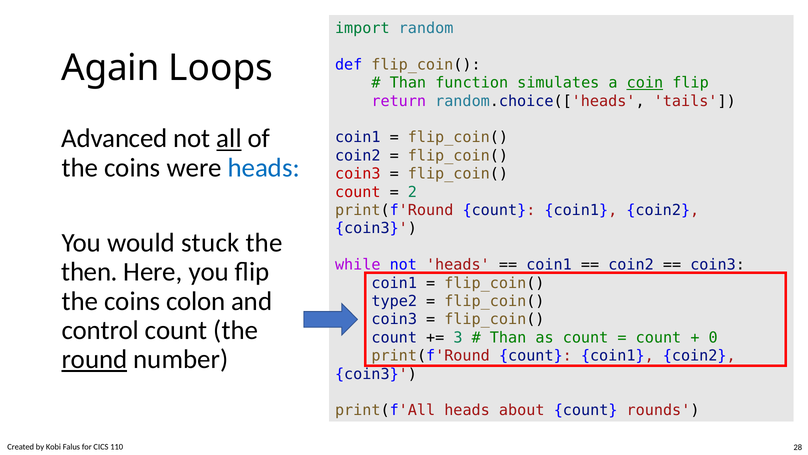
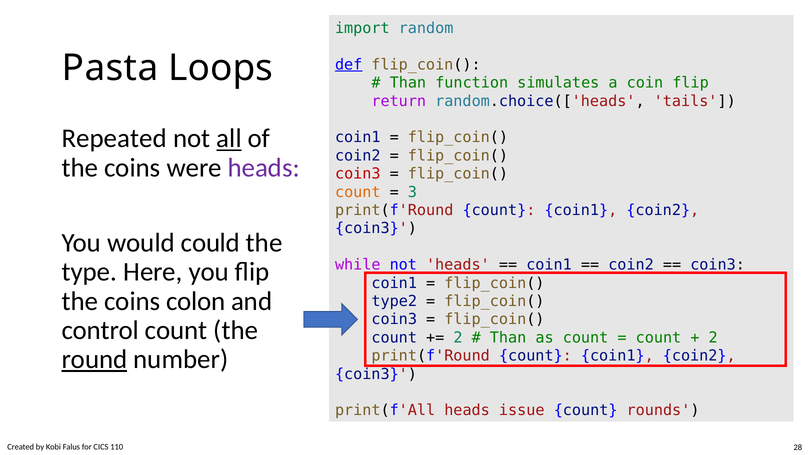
Again: Again -> Pasta
def underline: none -> present
coin underline: present -> none
Advanced: Advanced -> Repeated
heads at (264, 168) colour: blue -> purple
count at (358, 192) colour: red -> orange
2: 2 -> 3
stuck: stuck -> could
then: then -> type
3 at (458, 337): 3 -> 2
0 at (713, 337): 0 -> 2
about: about -> issue
